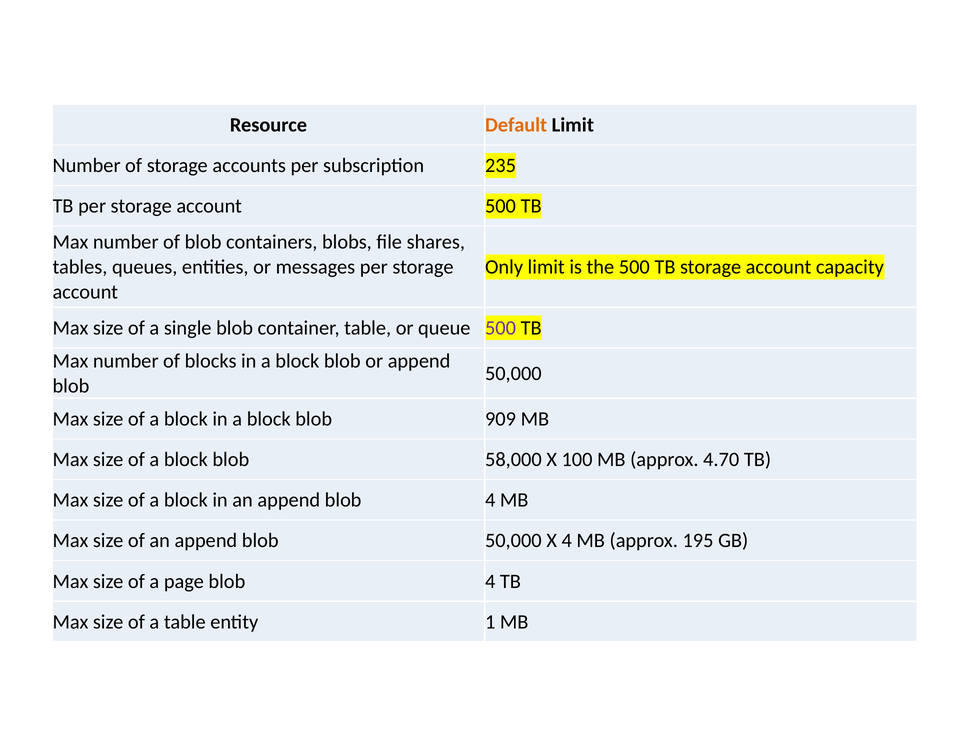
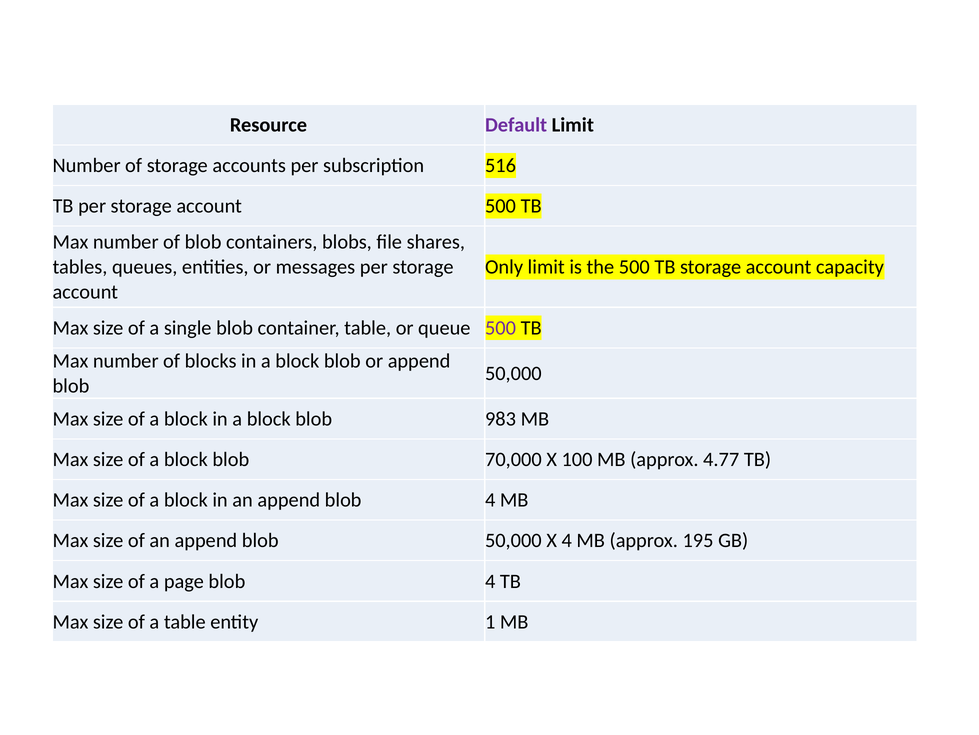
Default colour: orange -> purple
235: 235 -> 516
909: 909 -> 983
58,000: 58,000 -> 70,000
4.70: 4.70 -> 4.77
